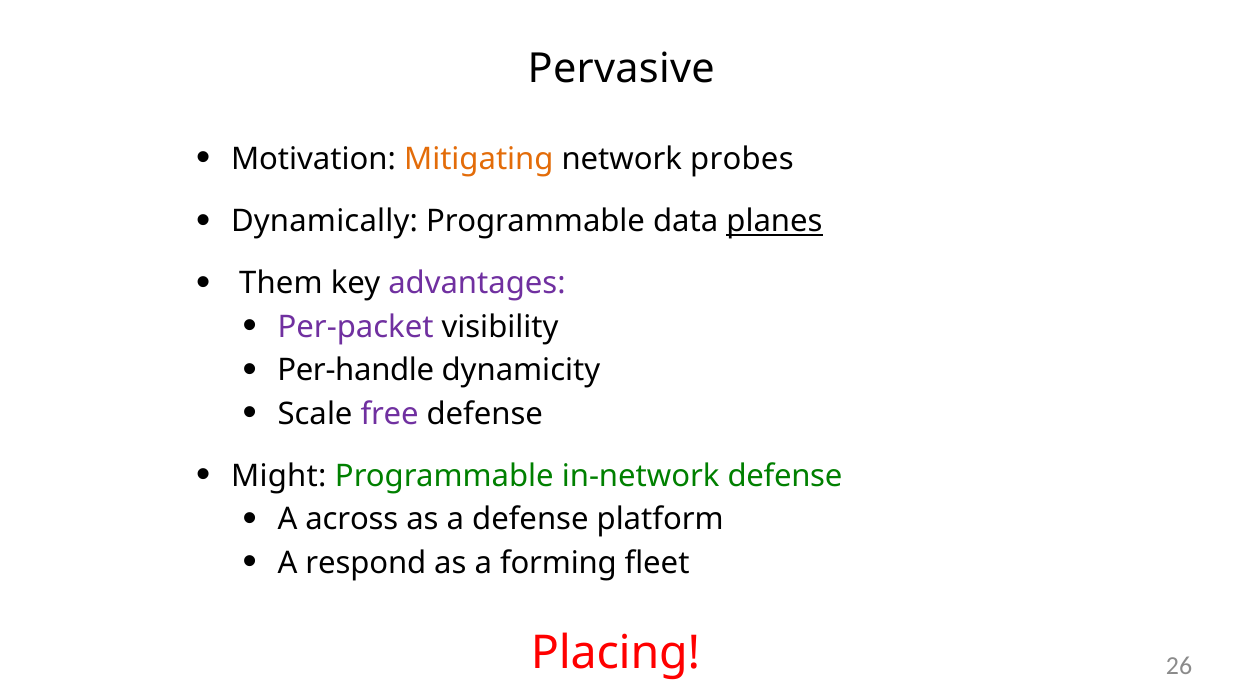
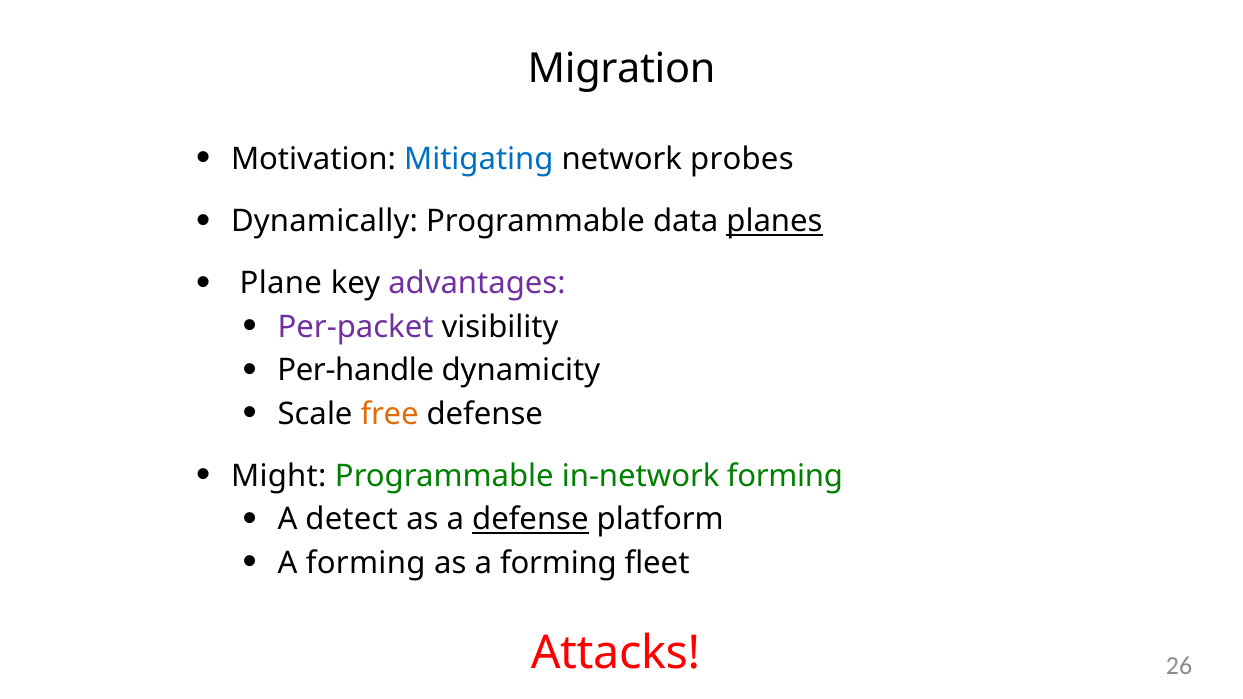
Pervasive: Pervasive -> Migration
Mitigating colour: orange -> blue
Them: Them -> Plane
free colour: purple -> orange
in-network defense: defense -> forming
across: across -> detect
defense at (530, 520) underline: none -> present
respond at (366, 563): respond -> forming
Placing: Placing -> Attacks
